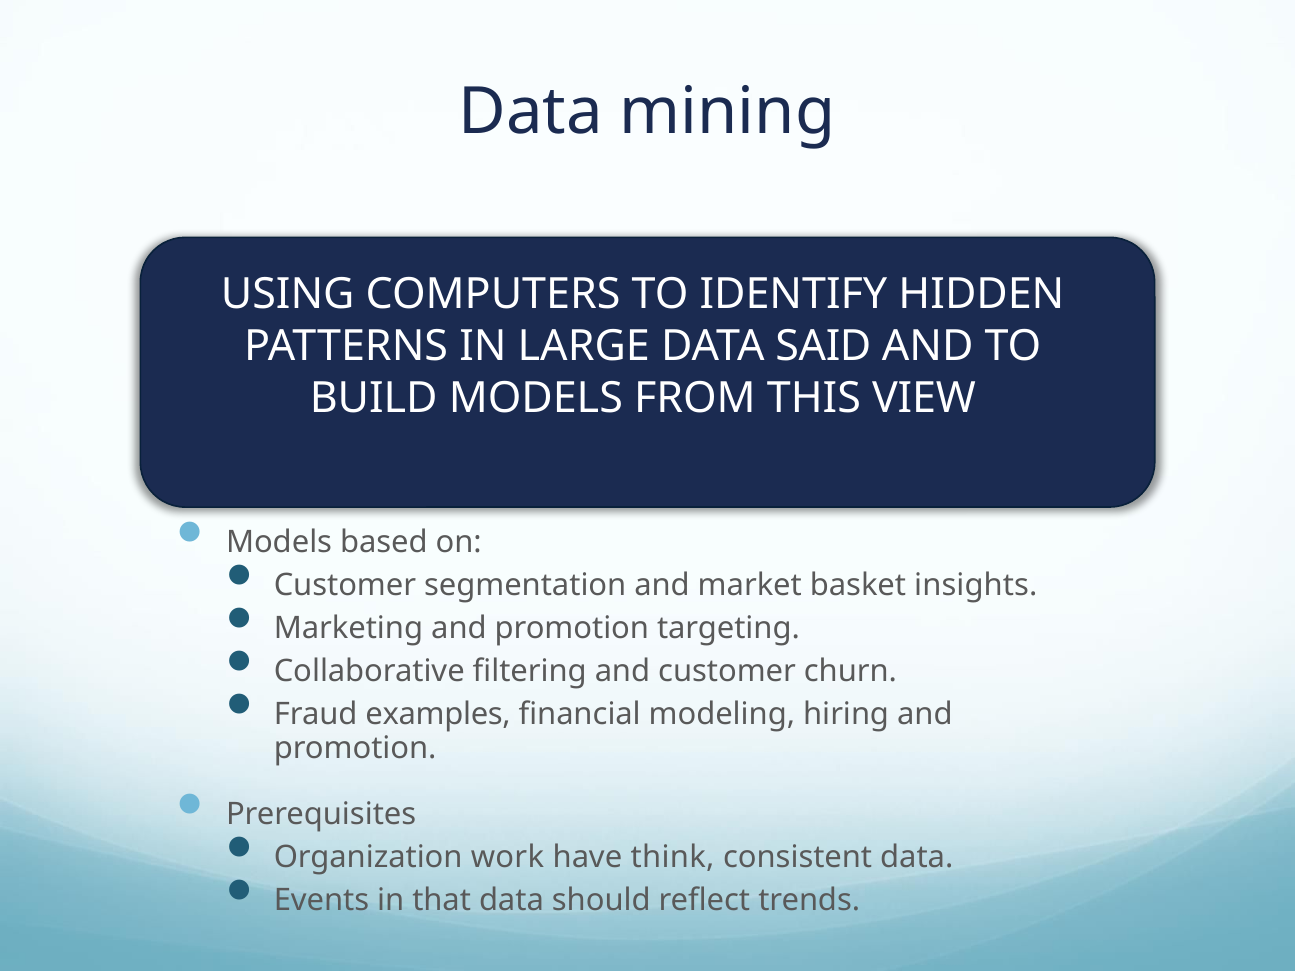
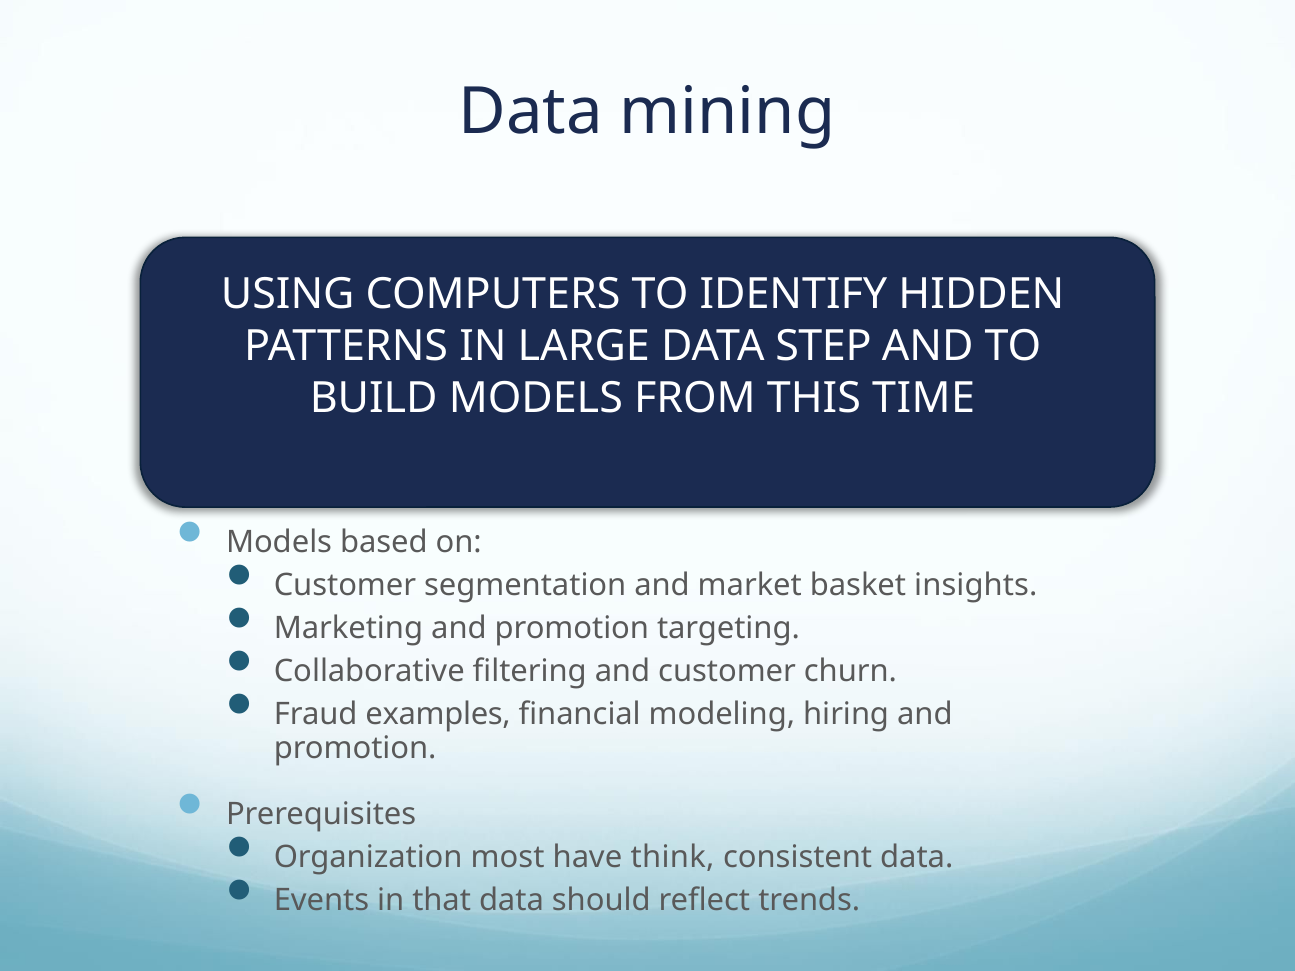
SAID: SAID -> STEP
VIEW: VIEW -> TIME
work: work -> most
